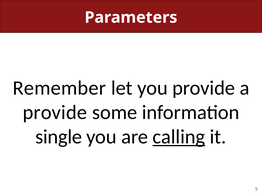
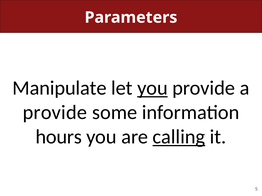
Remember: Remember -> Manipulate
you at (152, 88) underline: none -> present
single: single -> hours
